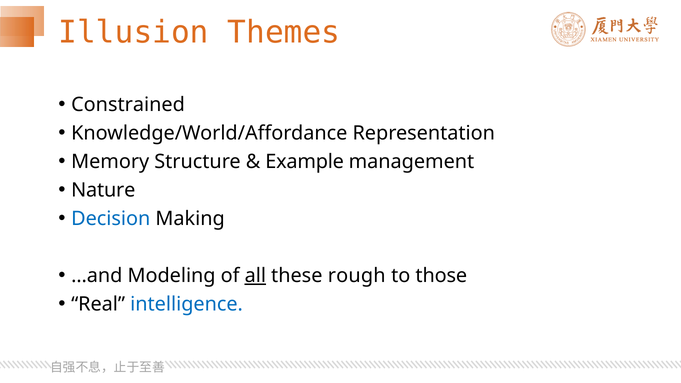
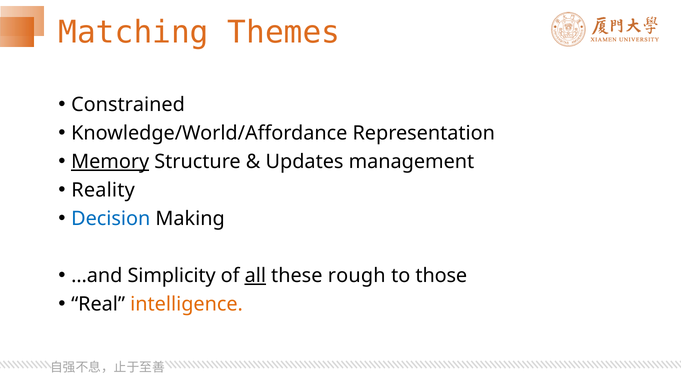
Illusion: Illusion -> Matching
Memory underline: none -> present
Example: Example -> Updates
Nature: Nature -> Reality
Modeling: Modeling -> Simplicity
intelligence colour: blue -> orange
